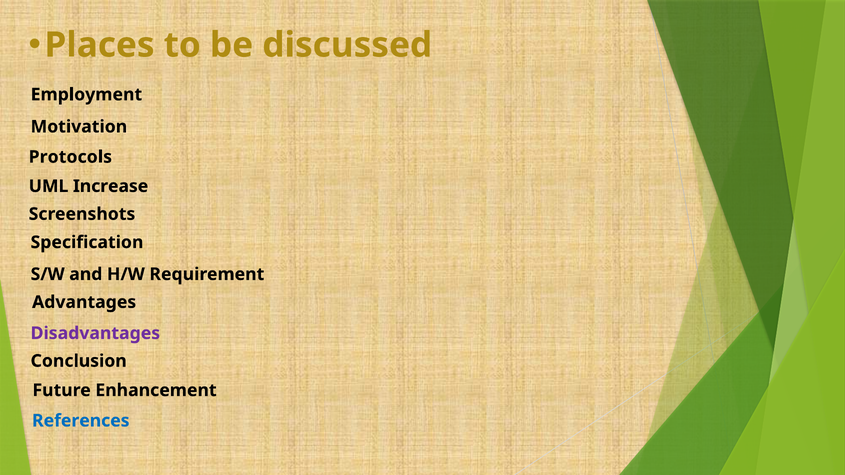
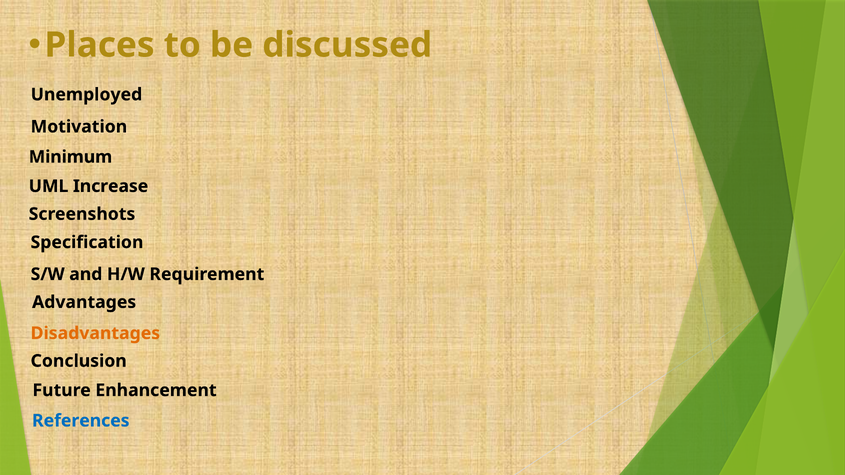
Employment: Employment -> Unemployed
Protocols: Protocols -> Minimum
Disadvantages colour: purple -> orange
